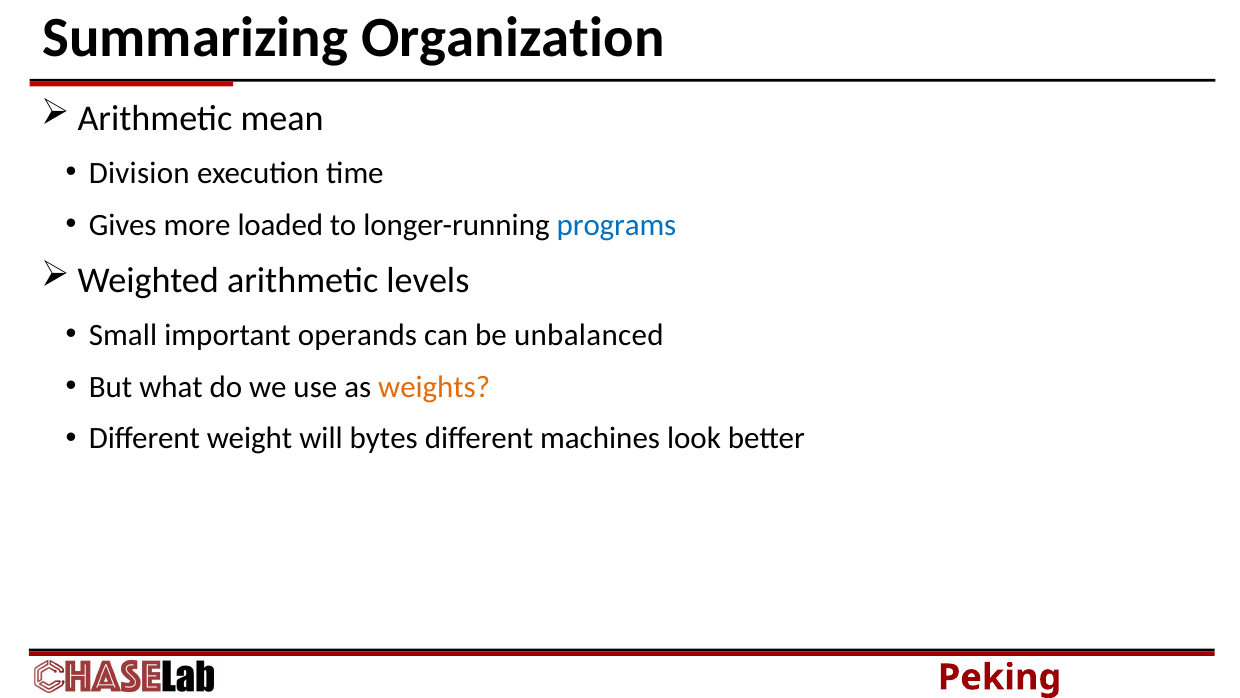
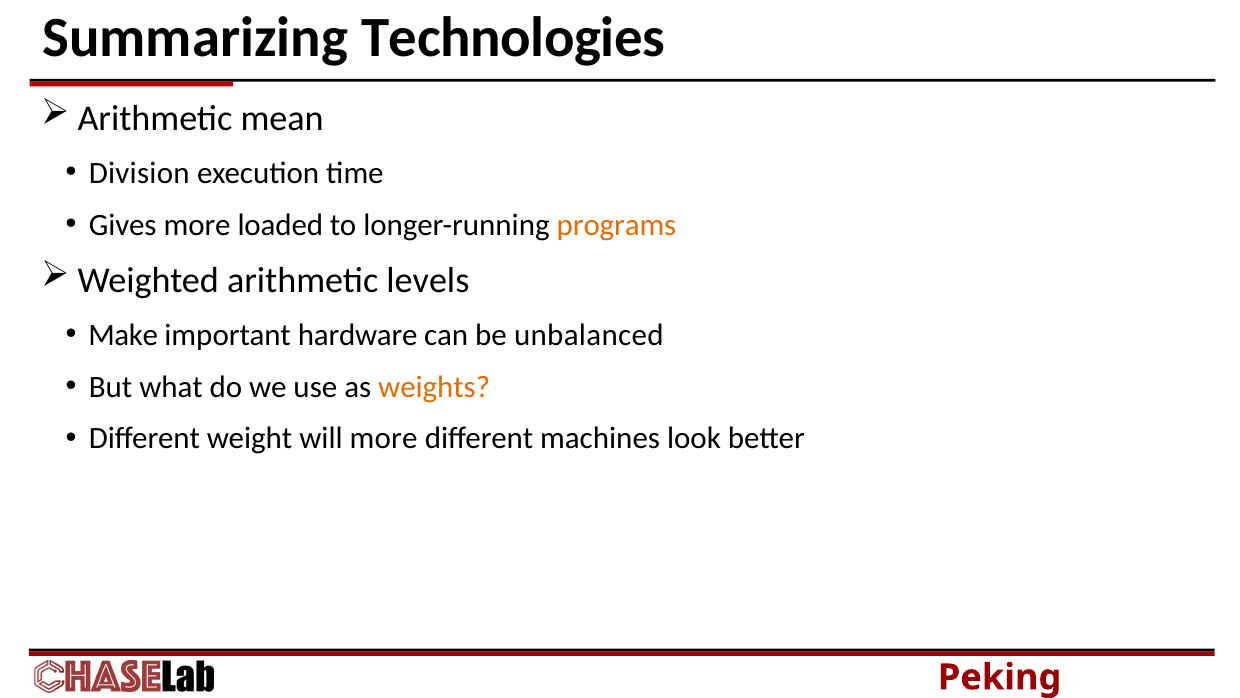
Organization: Organization -> Technologies
programs colour: blue -> orange
Small: Small -> Make
operands: operands -> hardware
will bytes: bytes -> more
